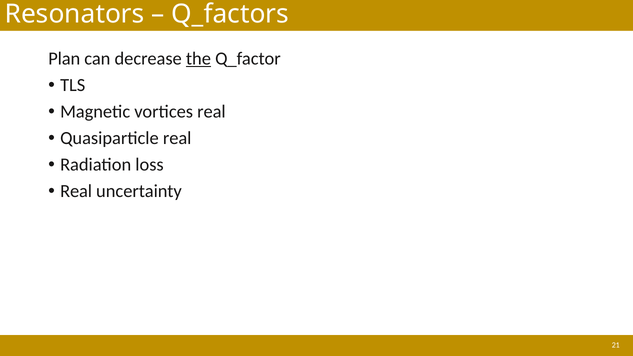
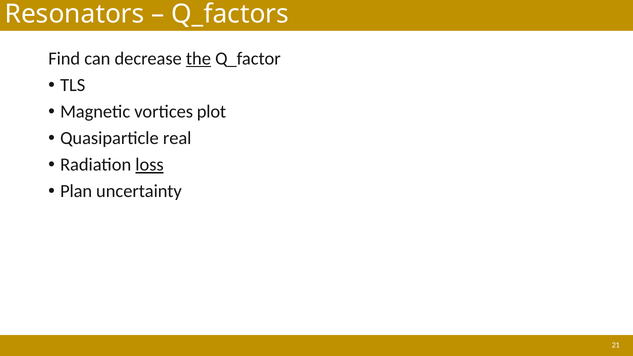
Plan: Plan -> Find
vortices real: real -> plot
loss underline: none -> present
Real at (76, 191): Real -> Plan
